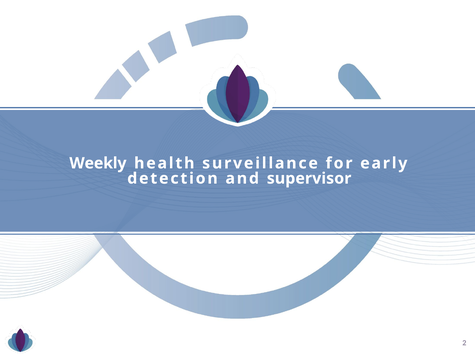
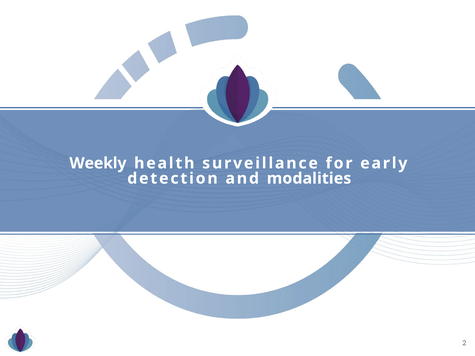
supervisor: supervisor -> modalities
